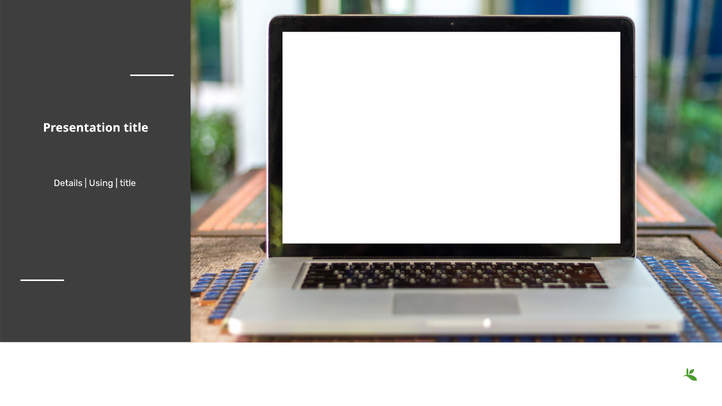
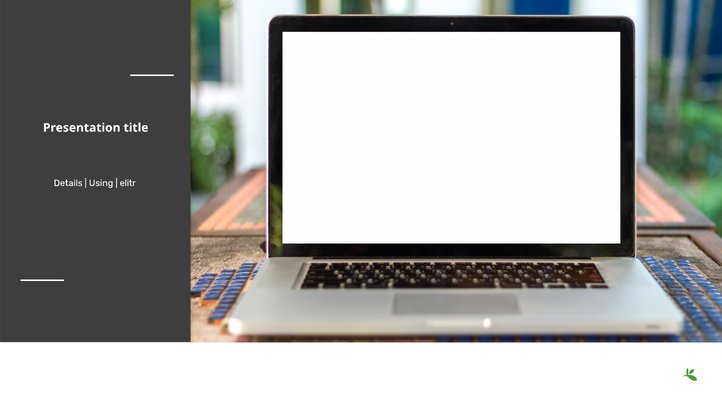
title at (128, 183): title -> elitr
